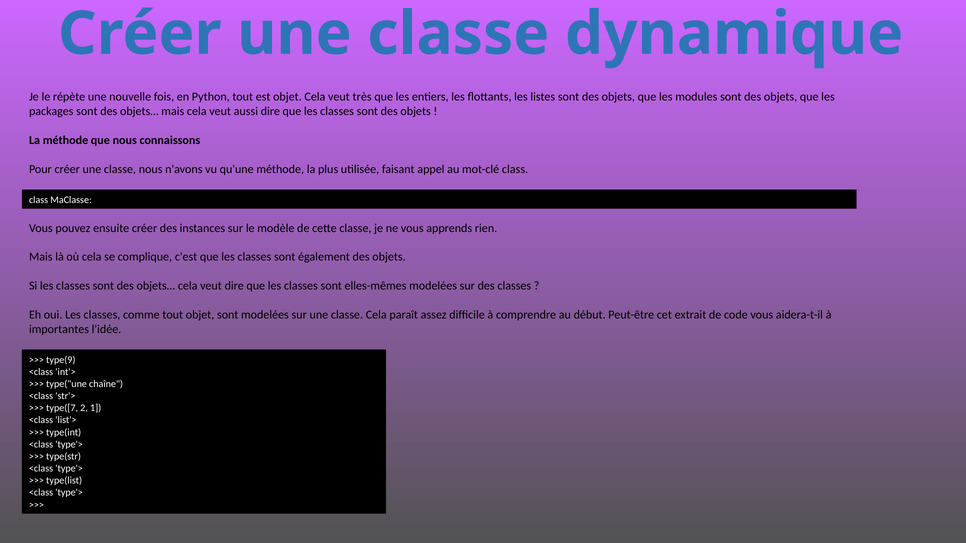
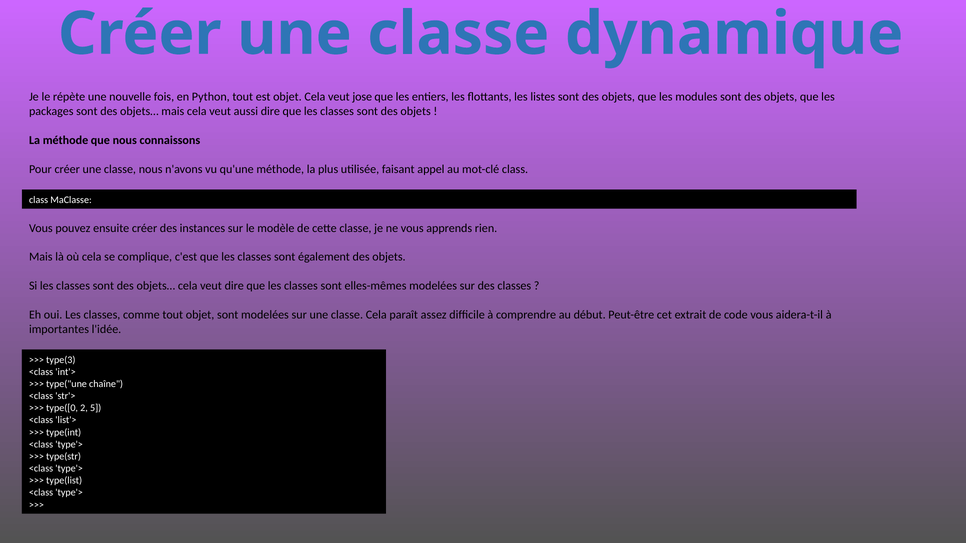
très: très -> jose
type(9: type(9 -> type(3
type([7: type([7 -> type([0
1: 1 -> 5
